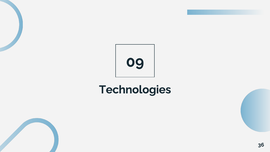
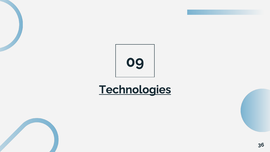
Technologies underline: none -> present
